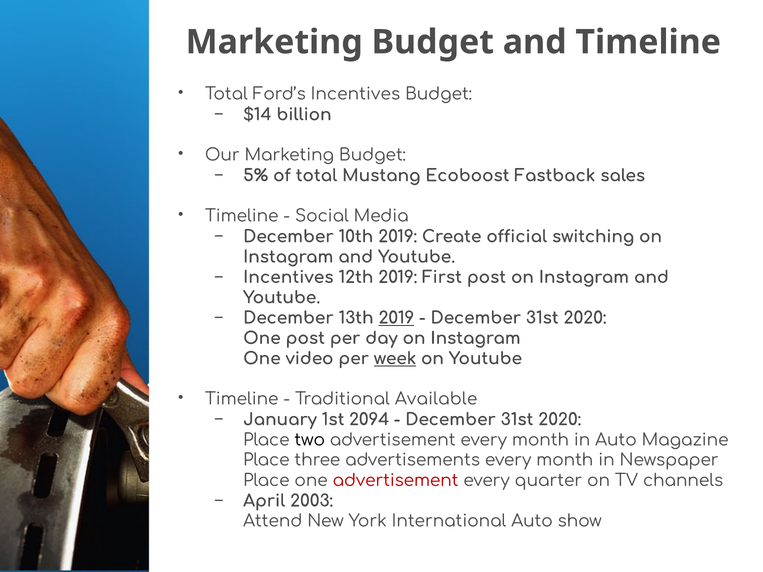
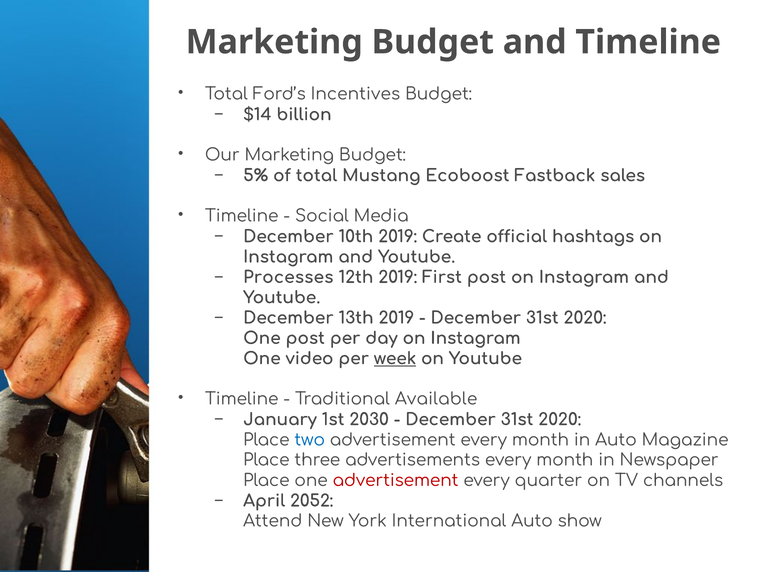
switching: switching -> hashtags
Incentives at (288, 277): Incentives -> Processes
2019 at (396, 318) underline: present -> none
2094: 2094 -> 2030
two colour: black -> blue
2003: 2003 -> 2052
